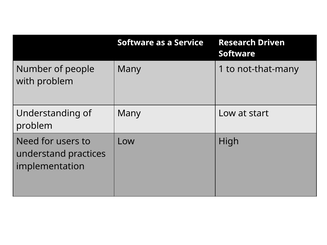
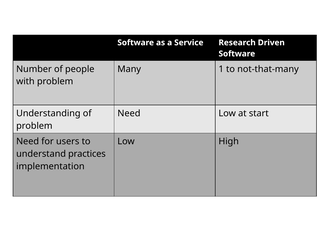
Many at (129, 113): Many -> Need
